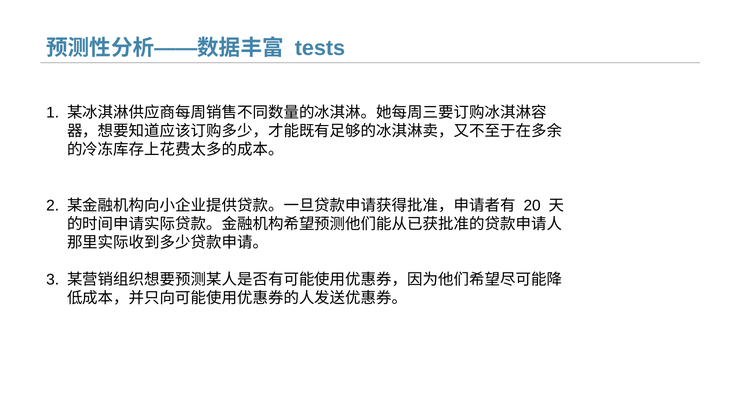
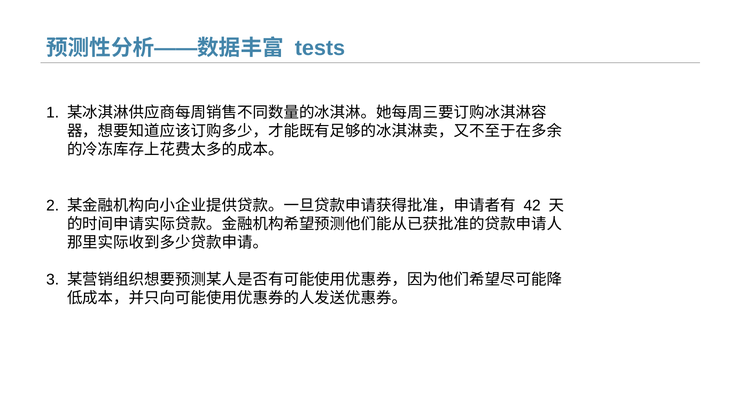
20: 20 -> 42
